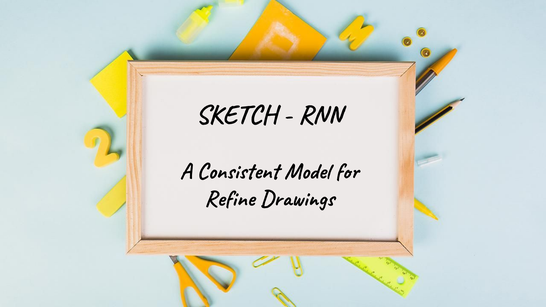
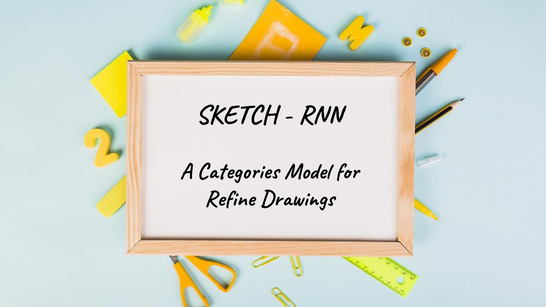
Consistent: Consistent -> Categories
